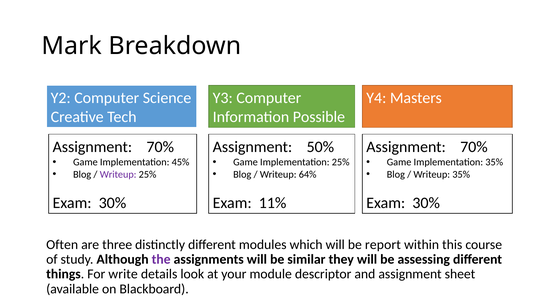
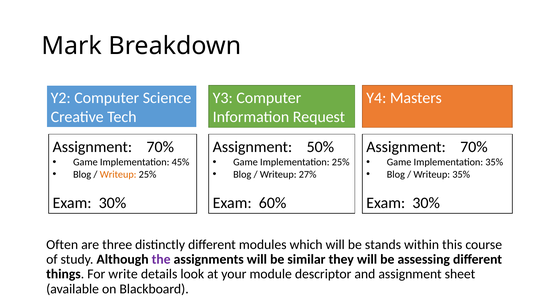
Possible: Possible -> Request
Writeup at (118, 175) colour: purple -> orange
64%: 64% -> 27%
11%: 11% -> 60%
report: report -> stands
